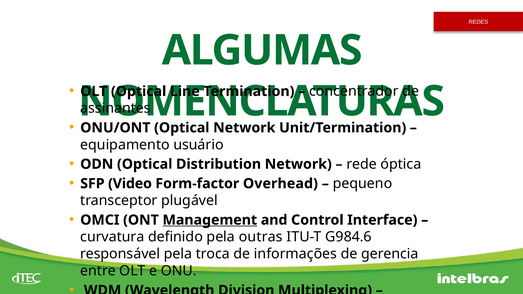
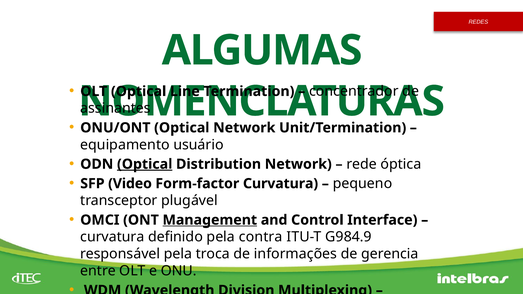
Optical at (145, 164) underline: none -> present
Form-factor Overhead: Overhead -> Curvatura
outras: outras -> contra
G984.6: G984.6 -> G984.9
